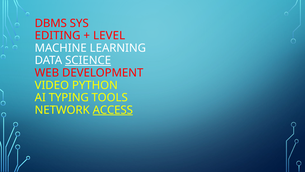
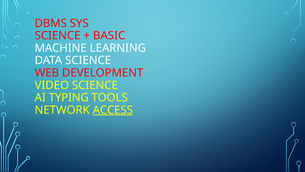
EDITING at (58, 36): EDITING -> SCIENCE
LEVEL: LEVEL -> BASIC
SCIENCE at (88, 60) underline: present -> none
VIDEO PYTHON: PYTHON -> SCIENCE
